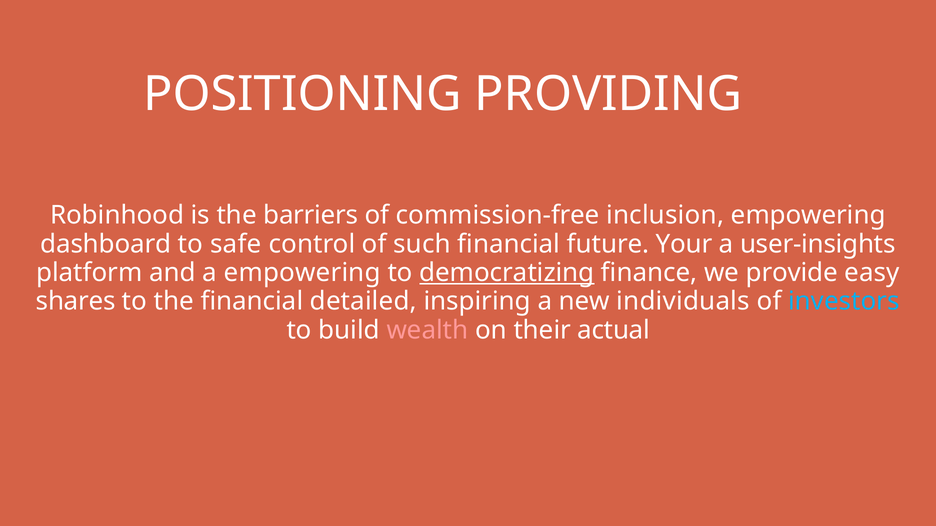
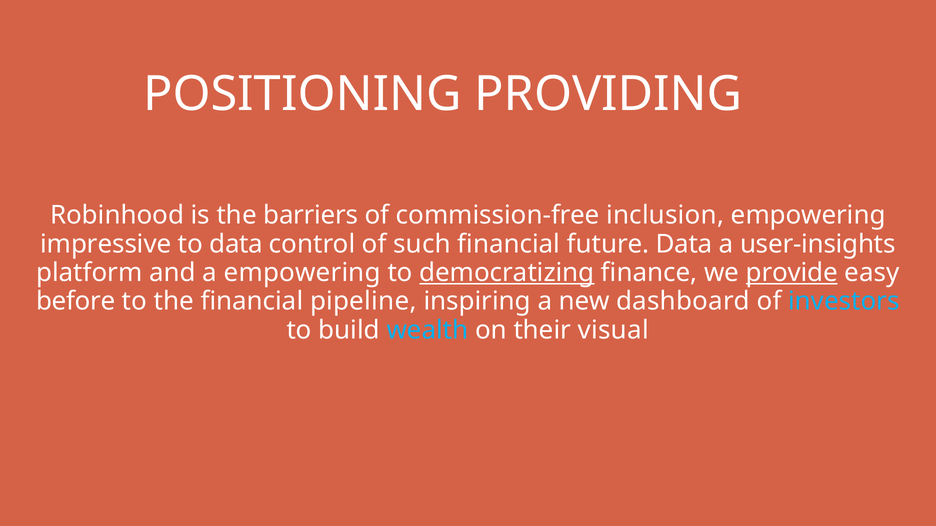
dashboard: dashboard -> impressive
to safe: safe -> data
future Your: Your -> Data
provide underline: none -> present
shares: shares -> before
detailed: detailed -> pipeline
individuals: individuals -> dashboard
wealth colour: pink -> light blue
actual: actual -> visual
